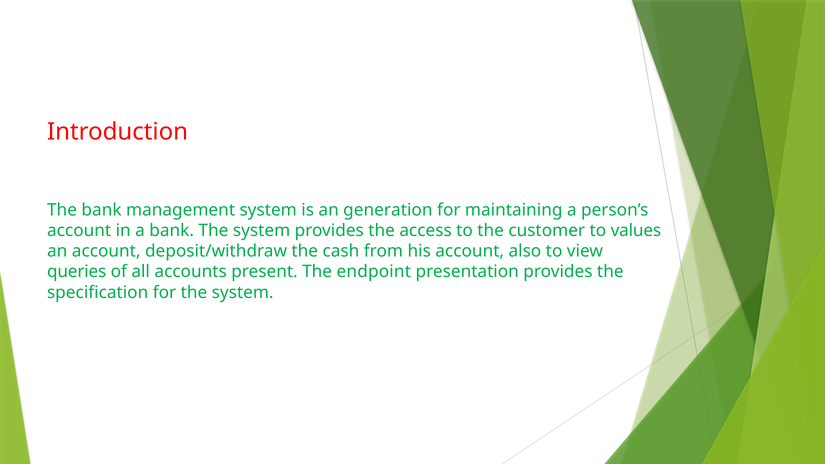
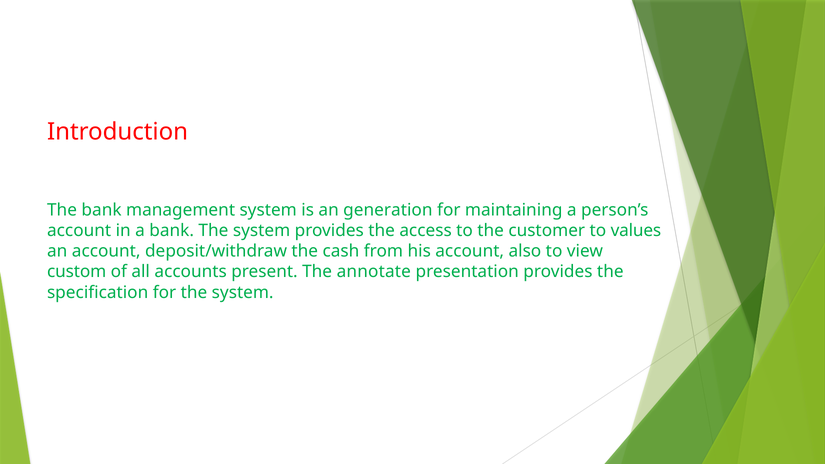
queries: queries -> custom
endpoint: endpoint -> annotate
